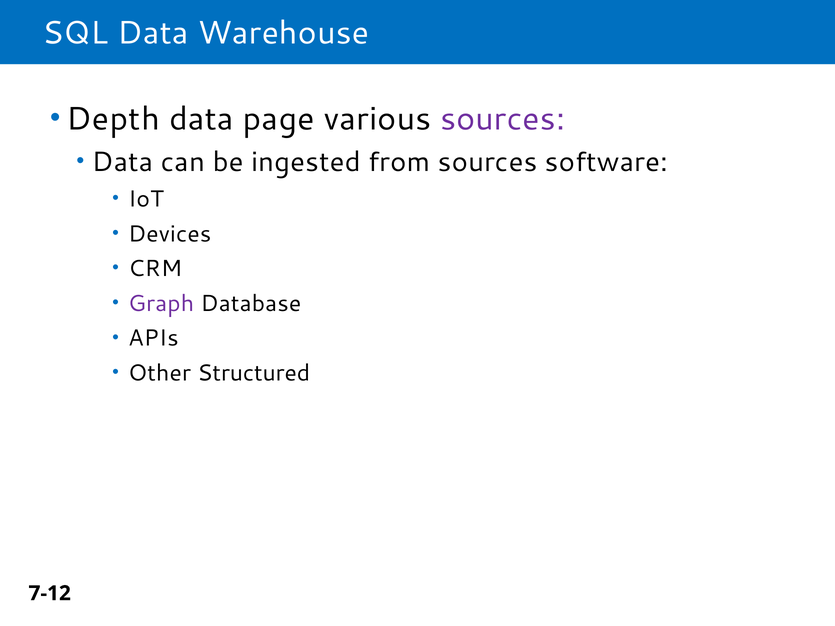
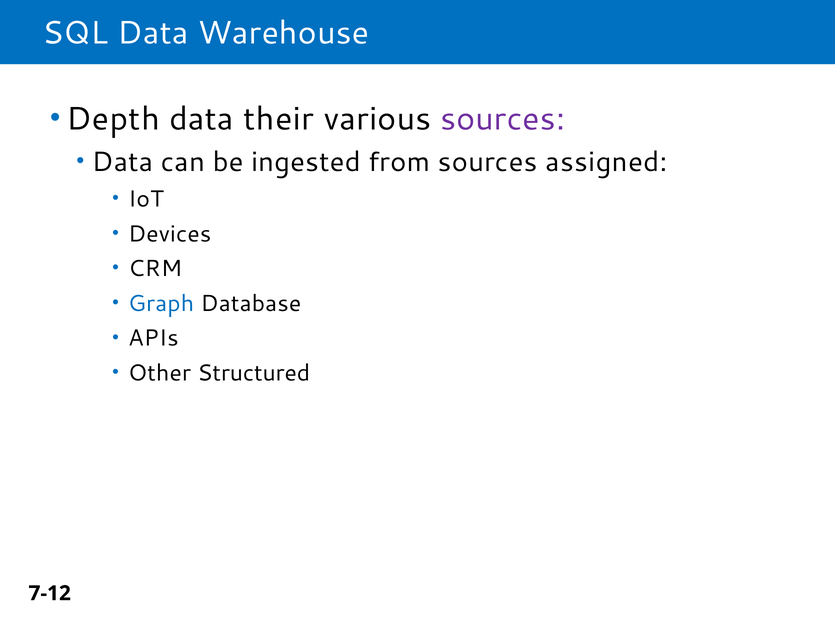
page: page -> their
software: software -> assigned
Graph colour: purple -> blue
